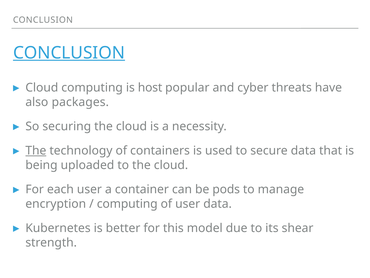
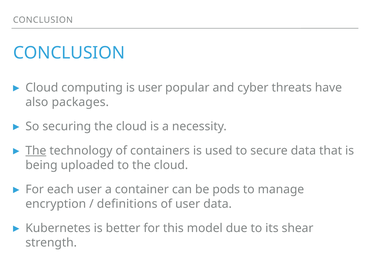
CONCLUSION at (69, 53) underline: present -> none
is host: host -> user
computing at (127, 203): computing -> definitions
